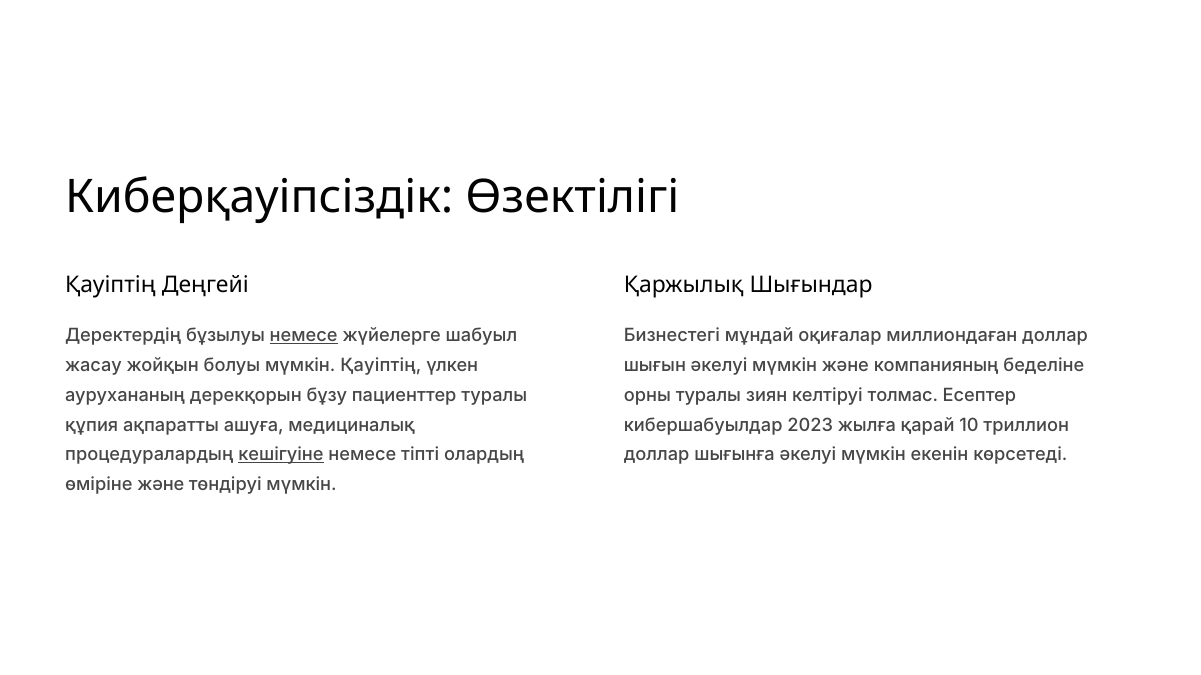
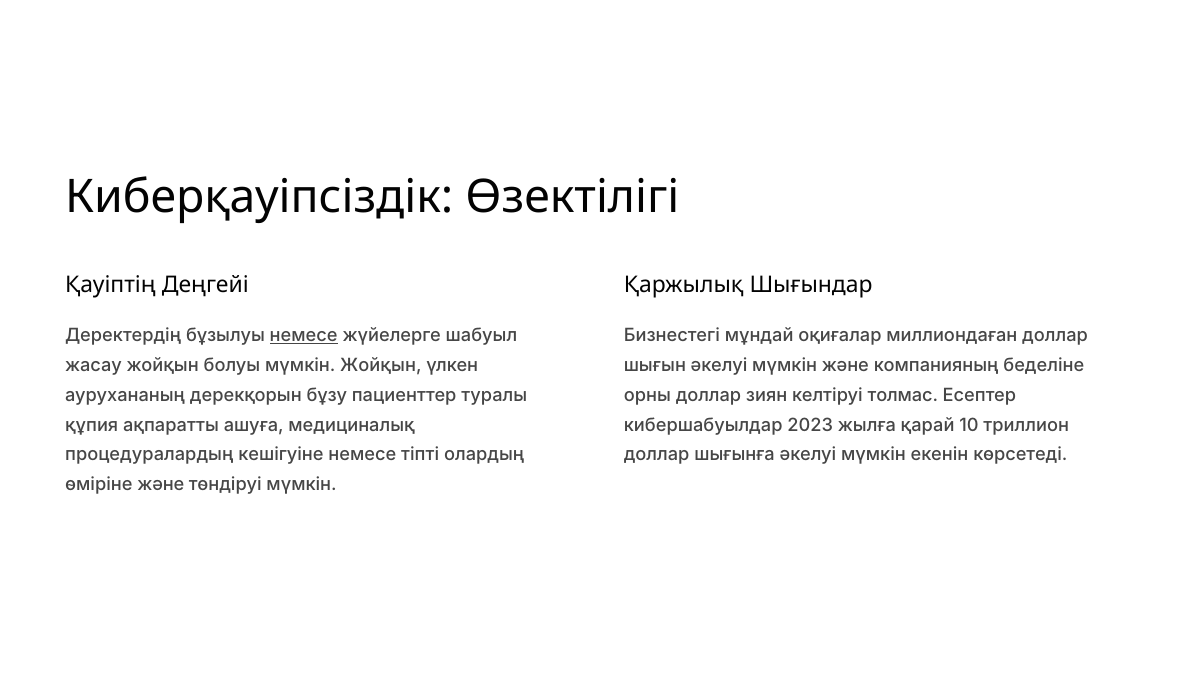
мүмкін Қауіптің: Қауіптің -> Жойқын
орны туралы: туралы -> доллар
кешігуіне underline: present -> none
